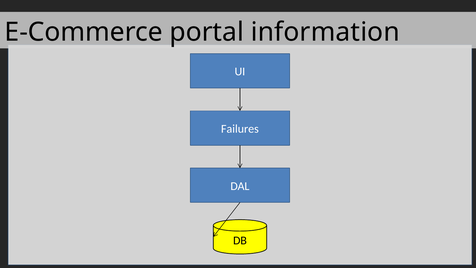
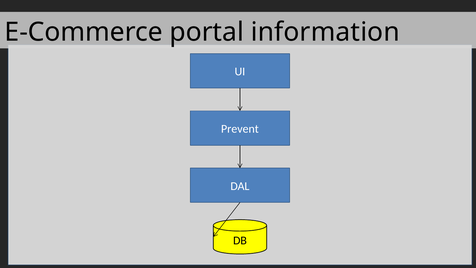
Failures: Failures -> Prevent
